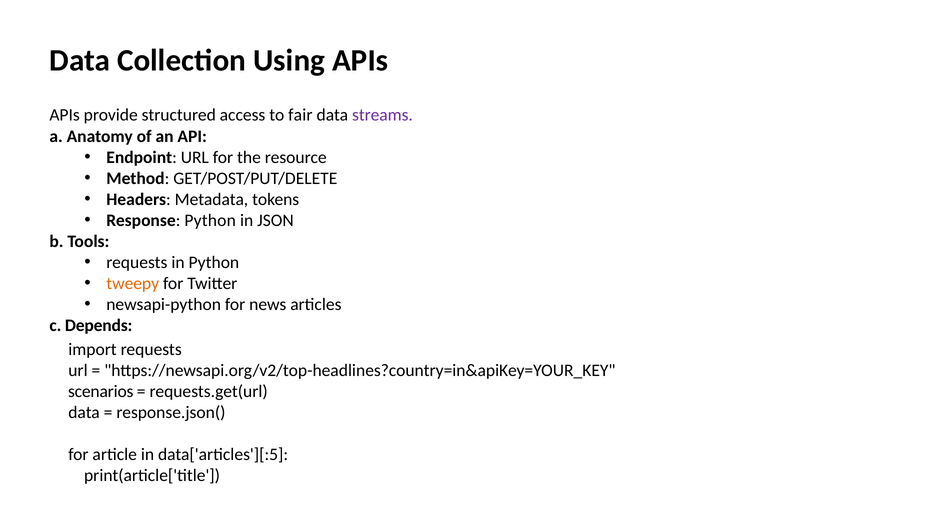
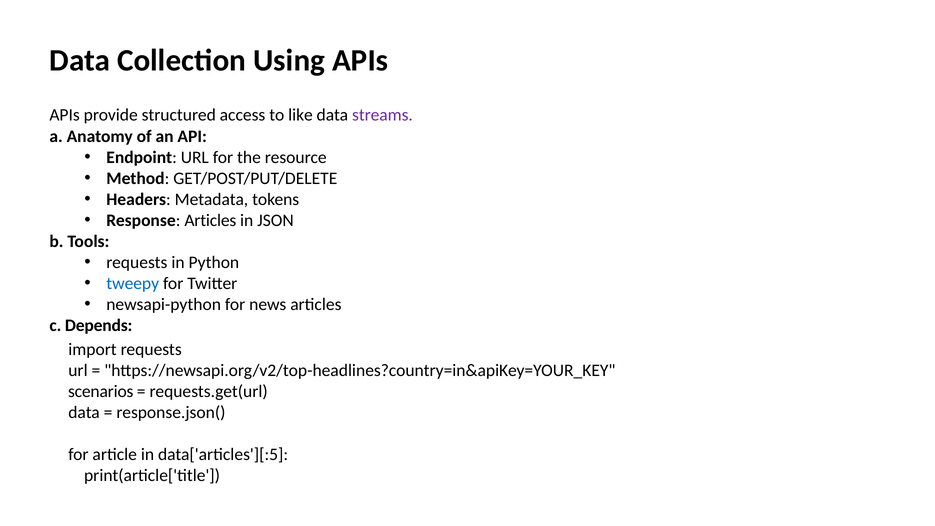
fair: fair -> like
Response Python: Python -> Articles
tweepy colour: orange -> blue
